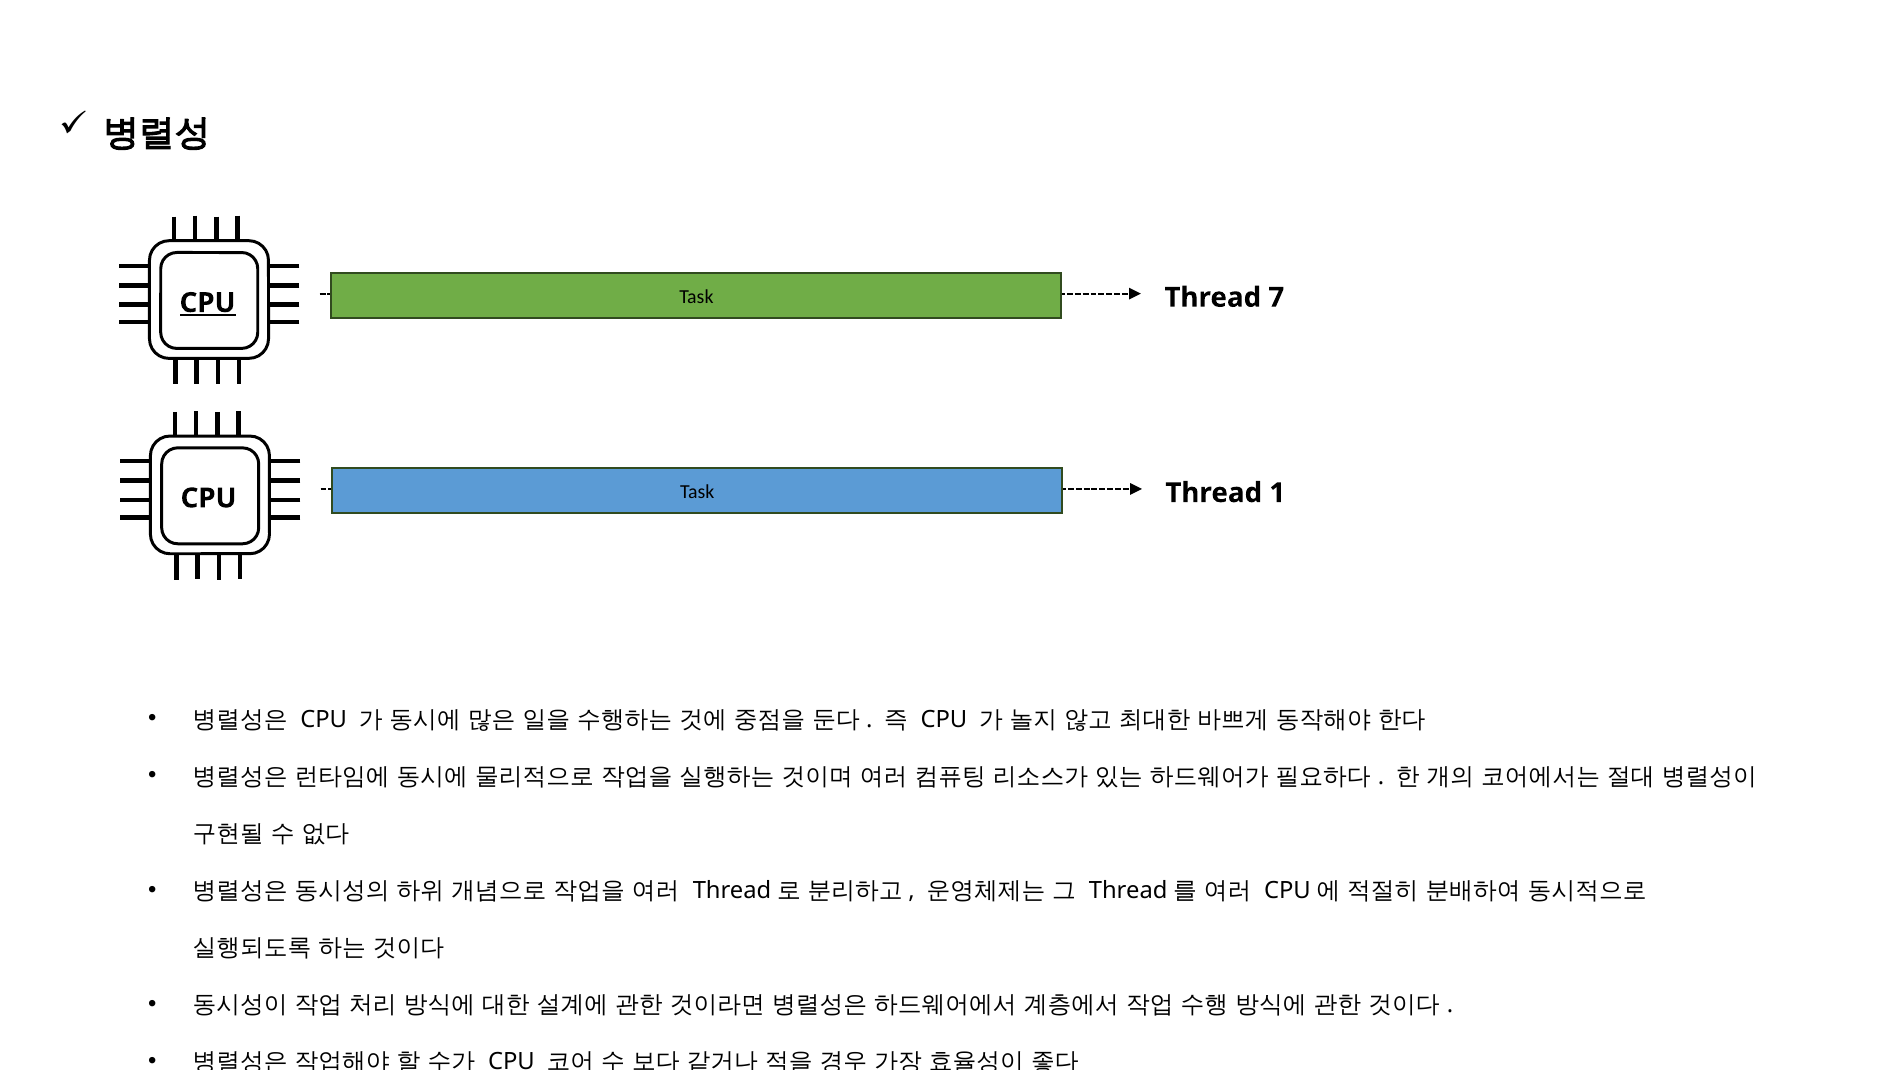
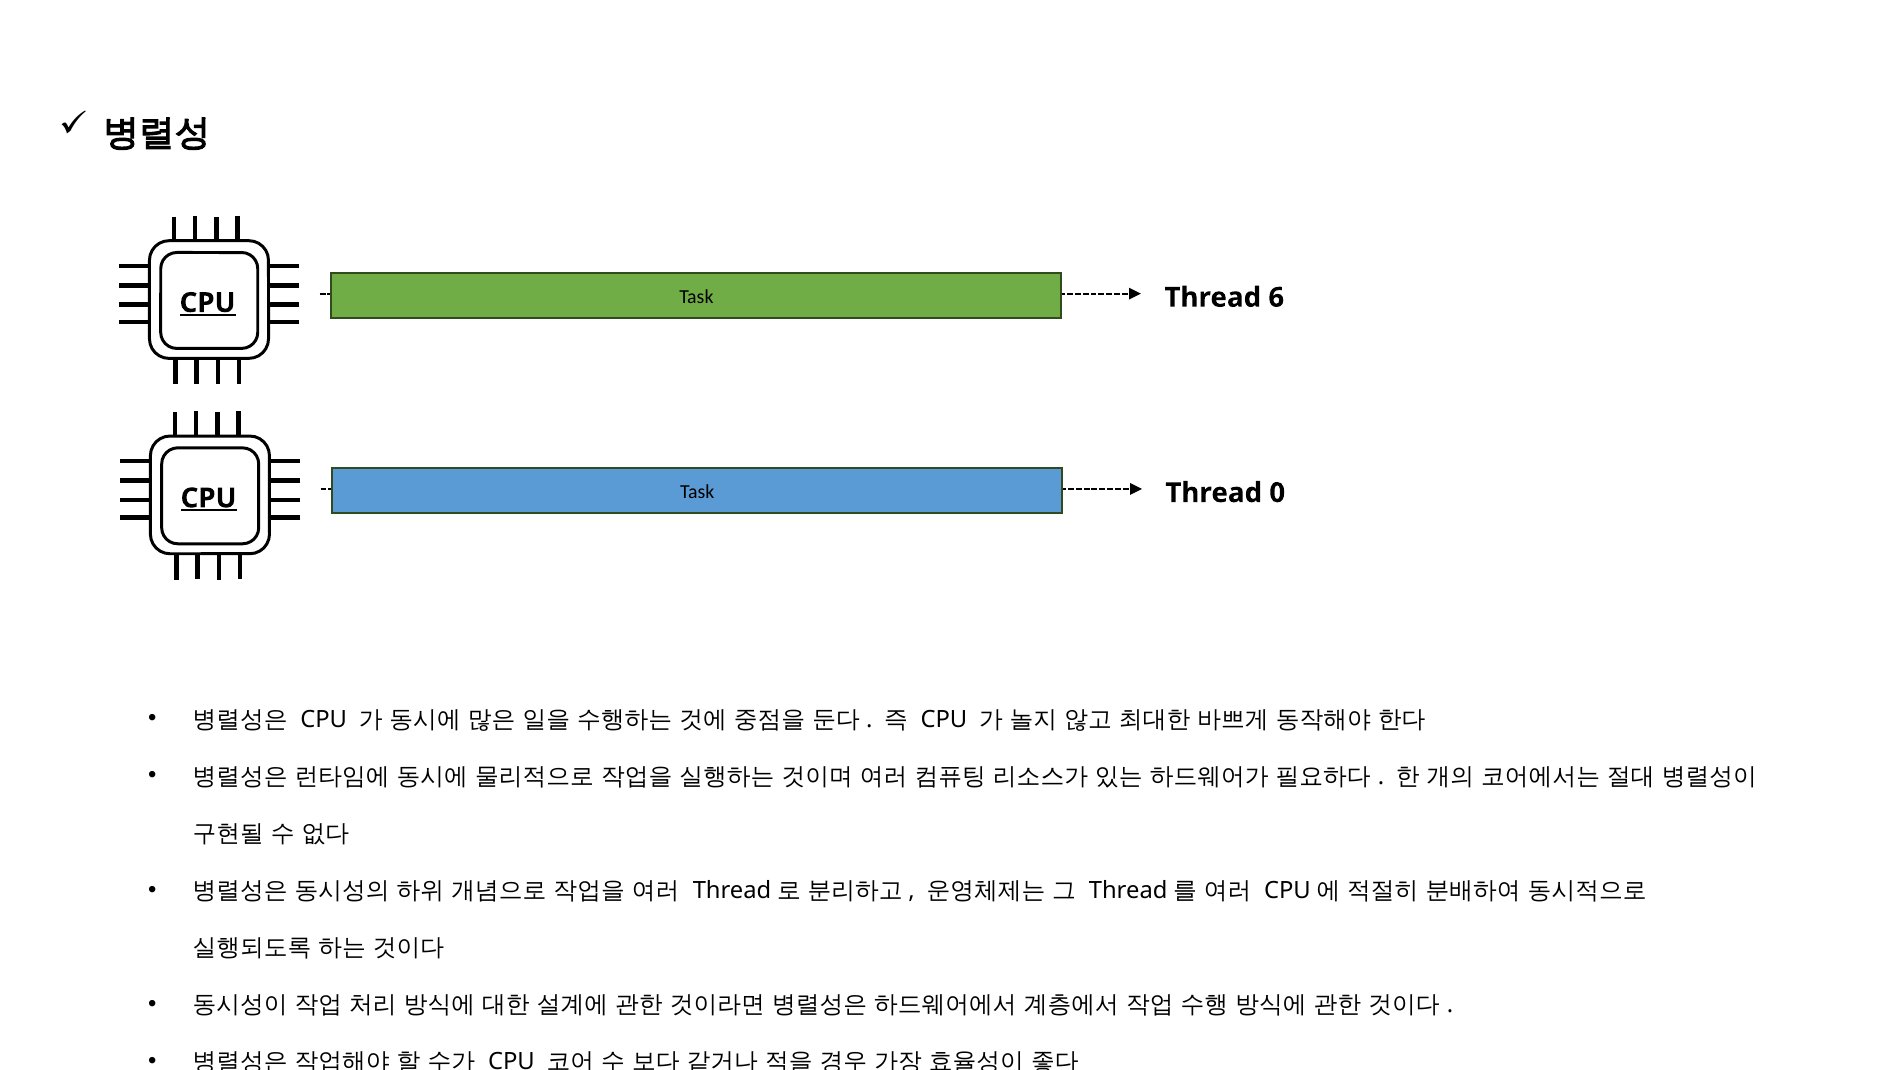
7: 7 -> 6
CPU at (209, 498) underline: none -> present
1: 1 -> 0
